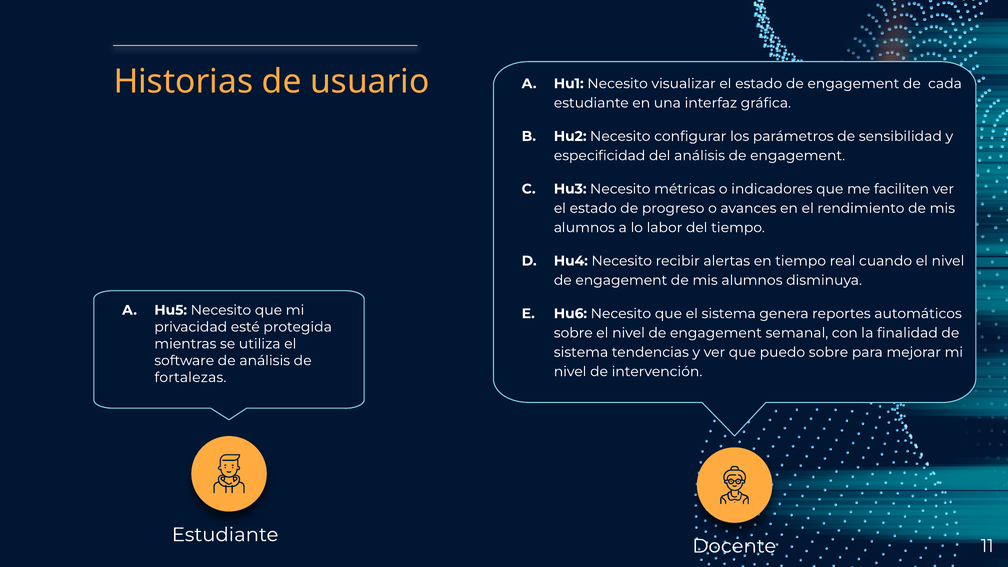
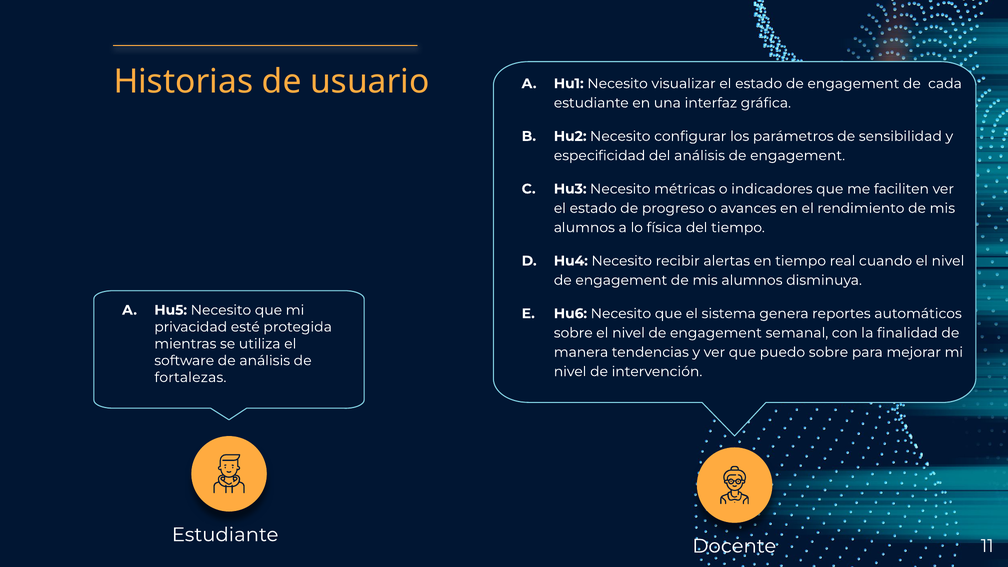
labor: labor -> física
sistema at (581, 352): sistema -> manera
